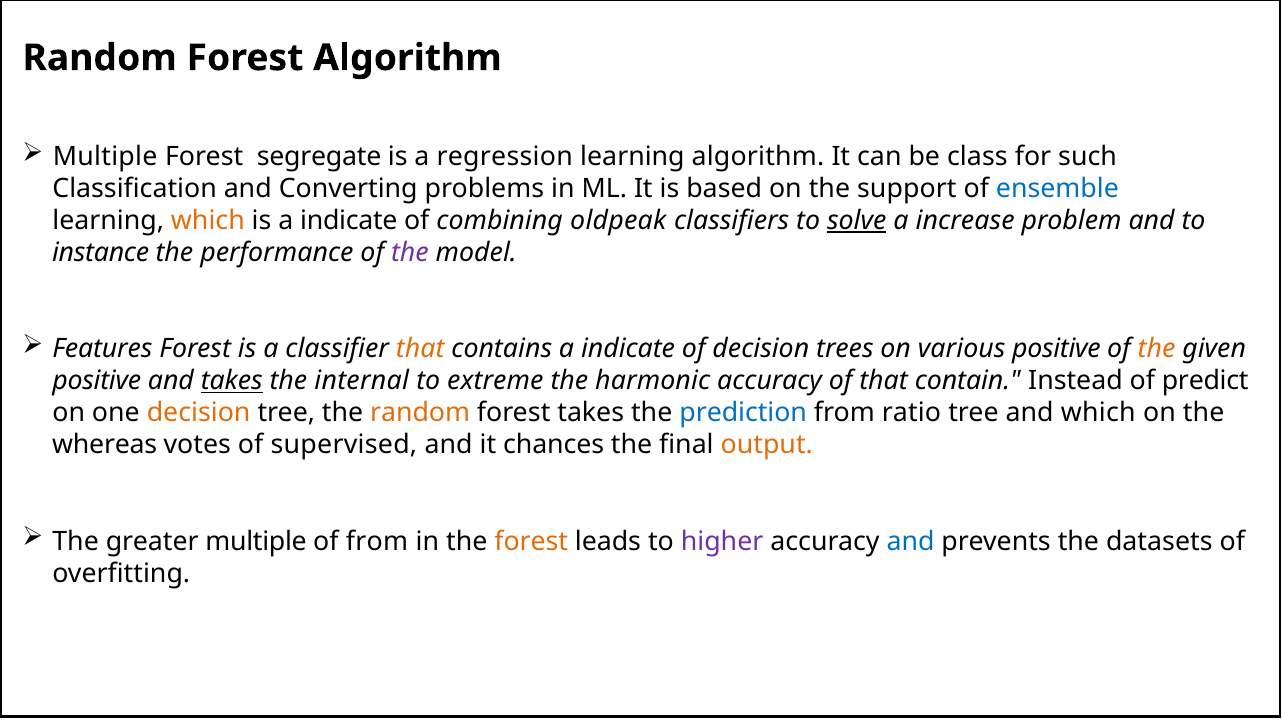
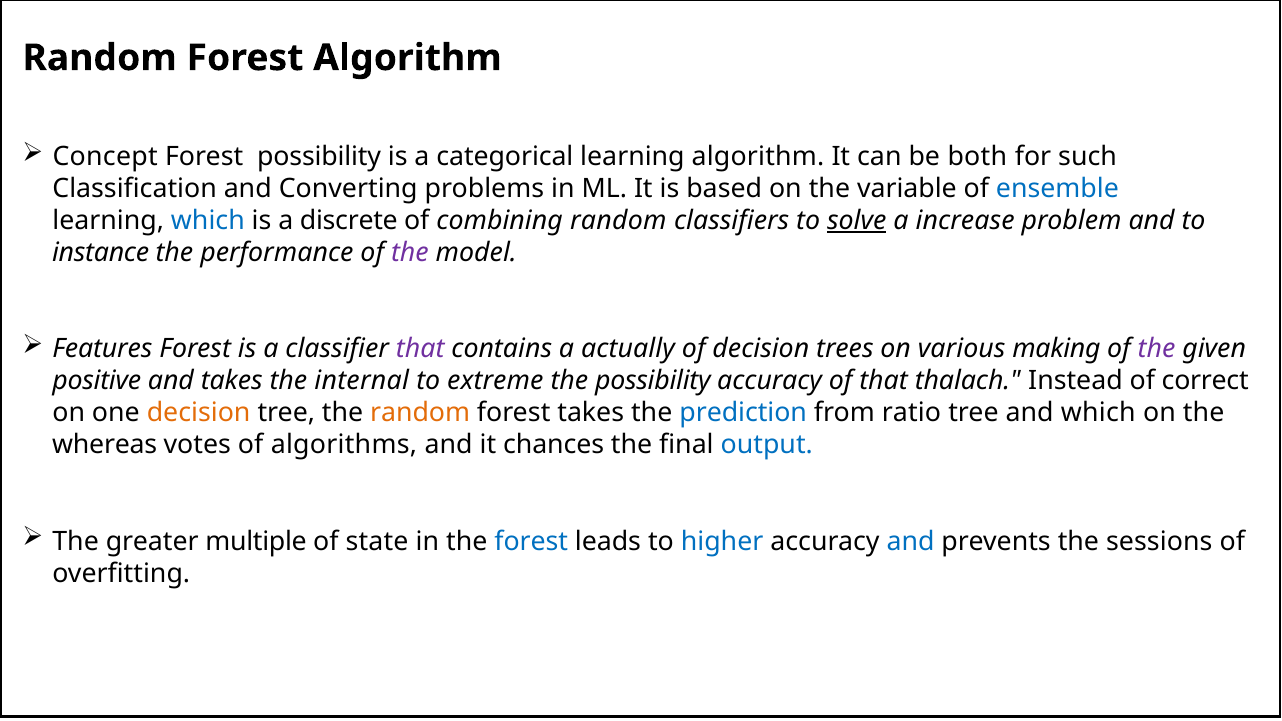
Multiple at (105, 157): Multiple -> Concept
Forest segregate: segregate -> possibility
regression: regression -> categorical
class: class -> both
support: support -> variable
which at (208, 221) colour: orange -> blue
is a indicate: indicate -> discrete
combining oldpeak: oldpeak -> random
that at (420, 349) colour: orange -> purple
contains a indicate: indicate -> actually
various positive: positive -> making
the at (1157, 349) colour: orange -> purple
takes at (232, 381) underline: present -> none
the harmonic: harmonic -> possibility
contain: contain -> thalach
predict: predict -> correct
supervised: supervised -> algorithms
output colour: orange -> blue
of from: from -> state
forest at (531, 541) colour: orange -> blue
higher colour: purple -> blue
datasets: datasets -> sessions
